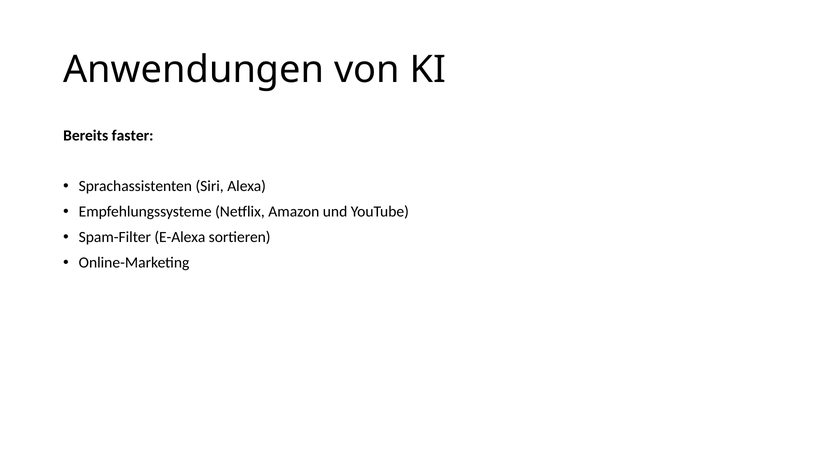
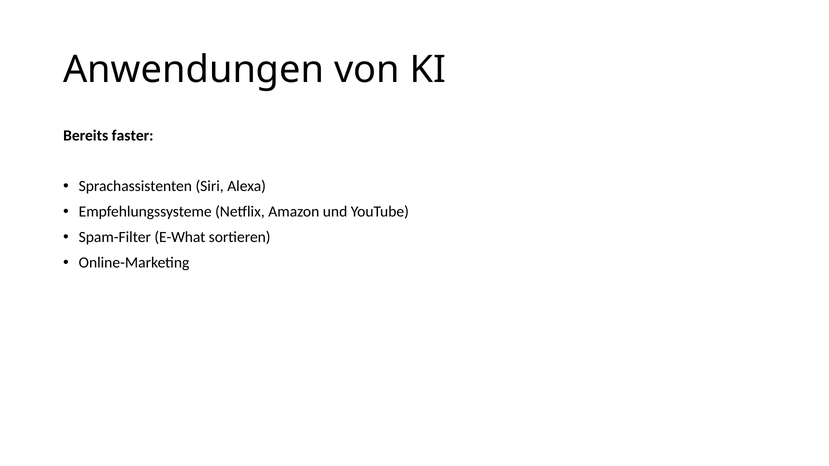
E-Alexa: E-Alexa -> E-What
